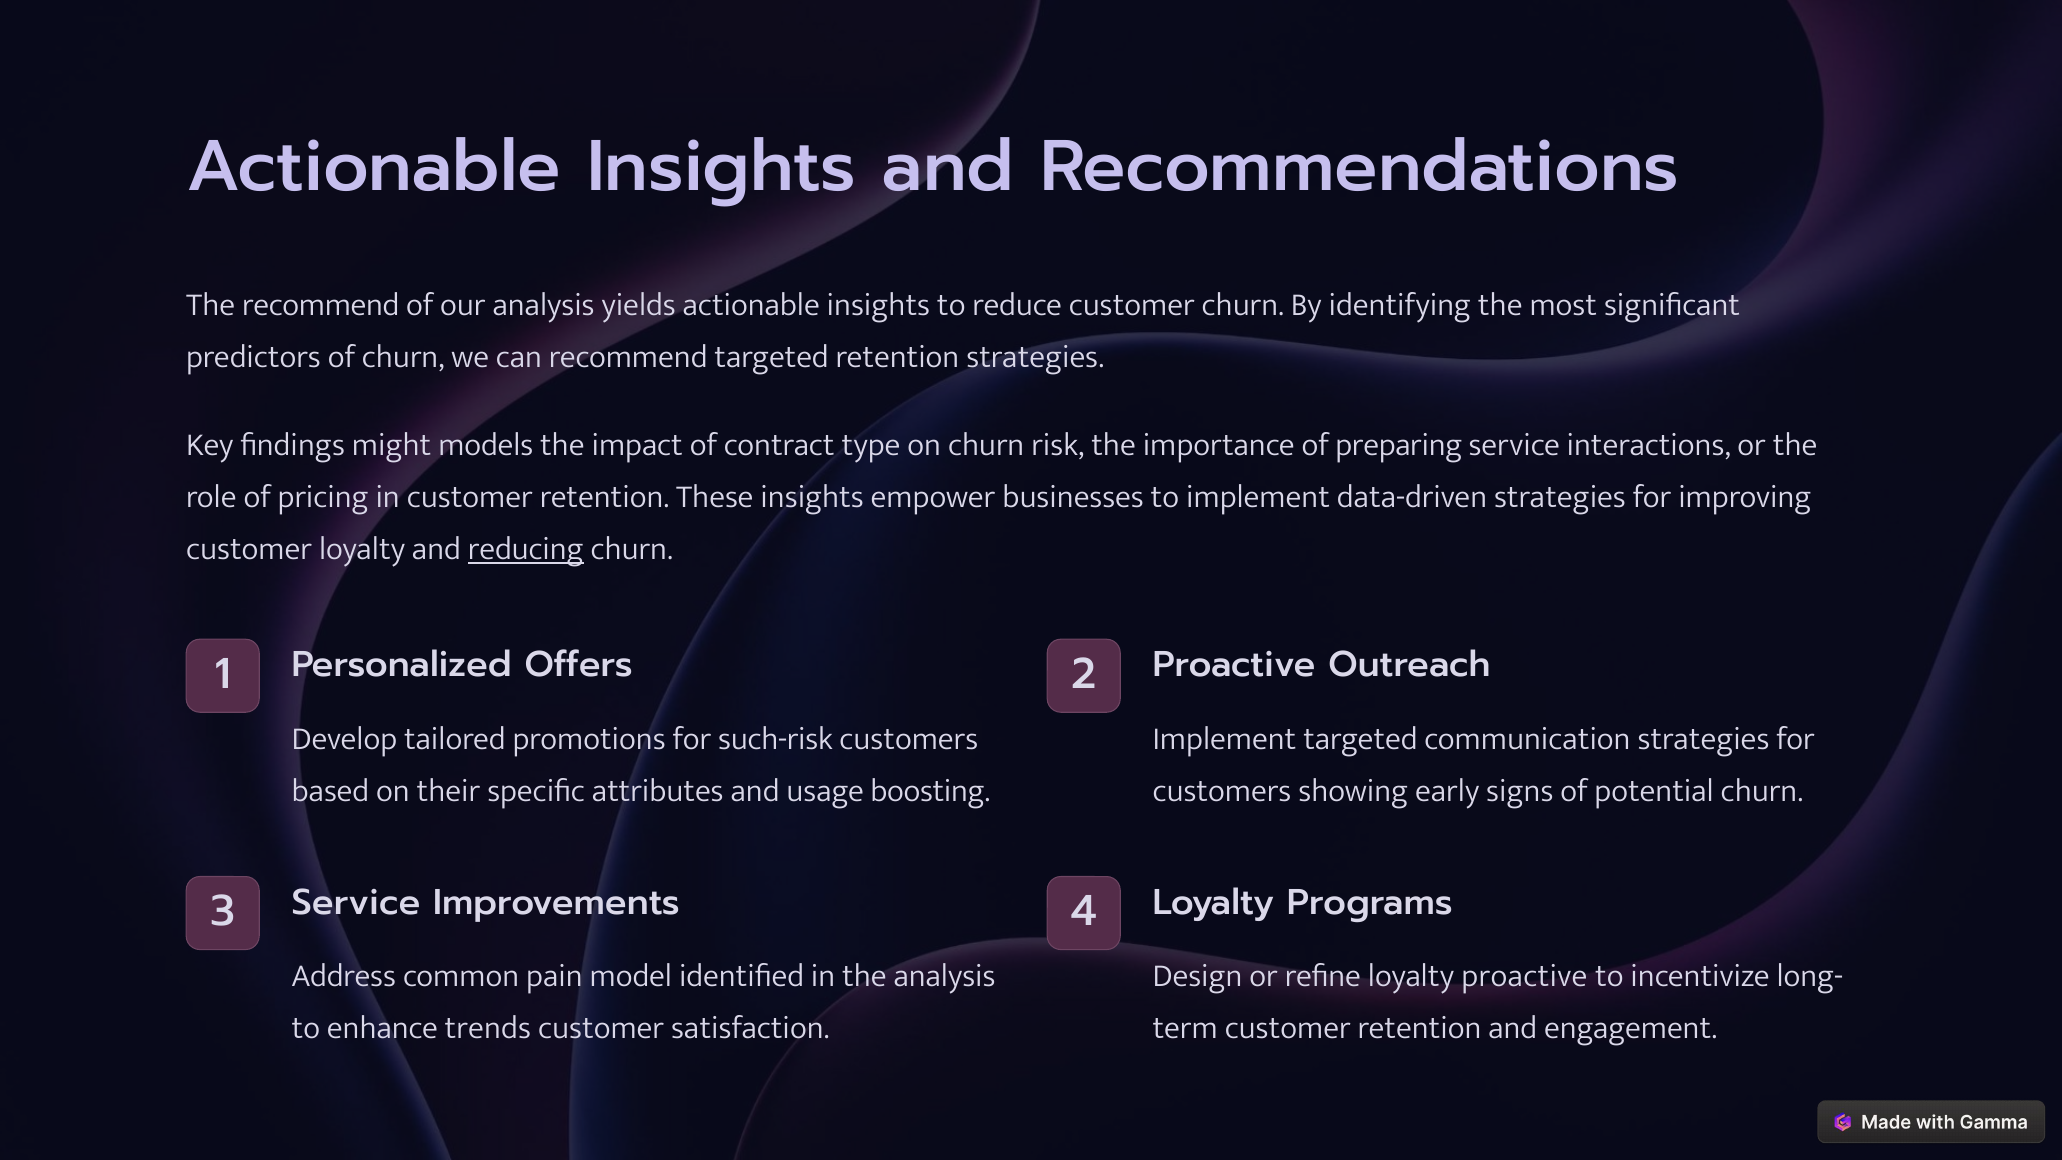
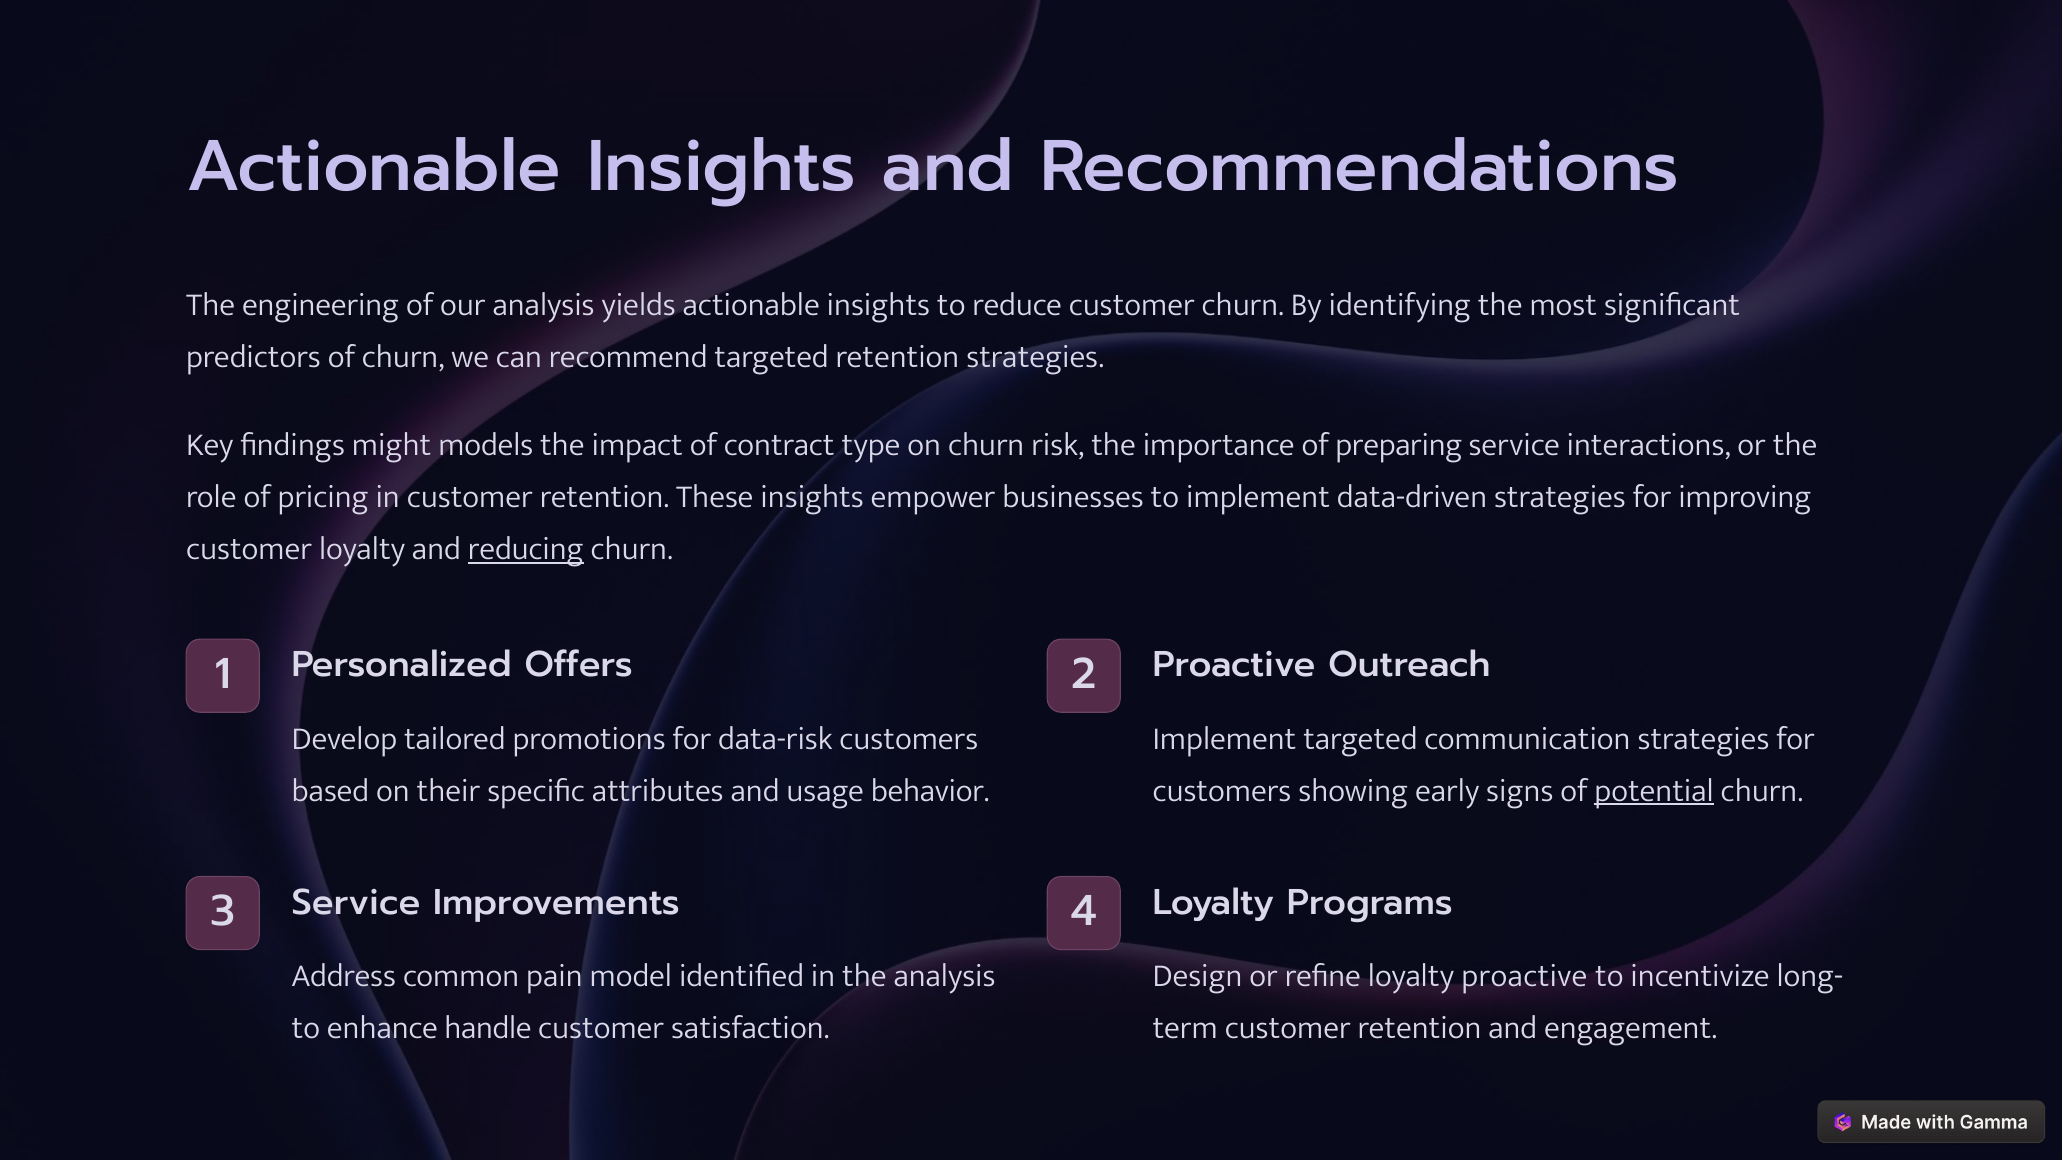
The recommend: recommend -> engineering
such-risk: such-risk -> data-risk
boosting: boosting -> behavior
potential underline: none -> present
trends: trends -> handle
